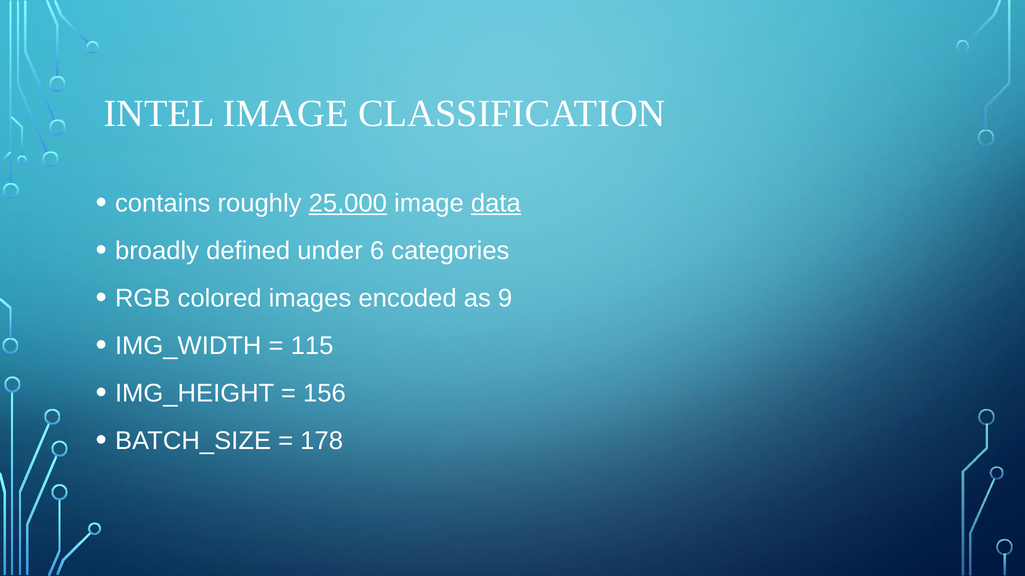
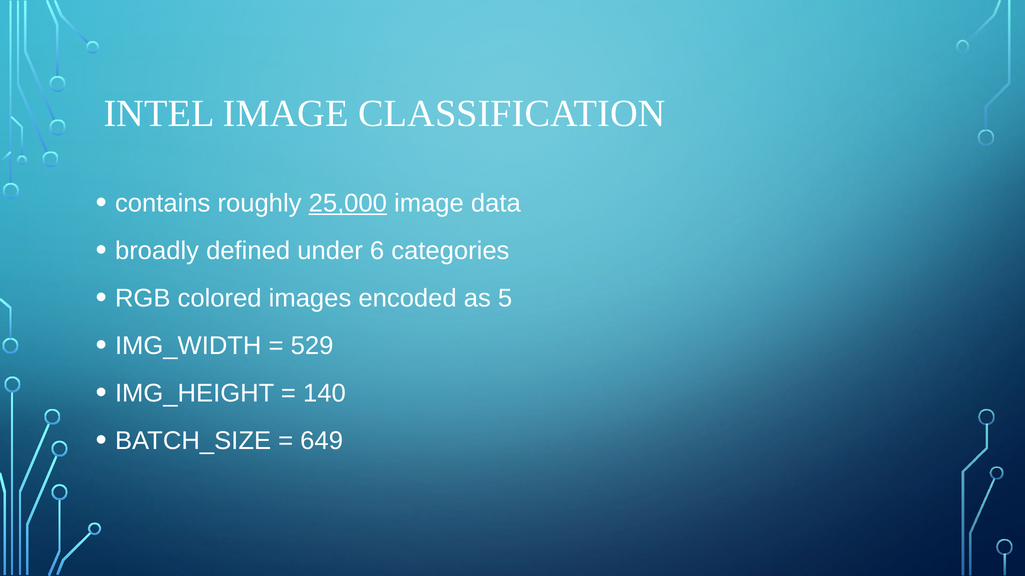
data underline: present -> none
9: 9 -> 5
115: 115 -> 529
156: 156 -> 140
178: 178 -> 649
